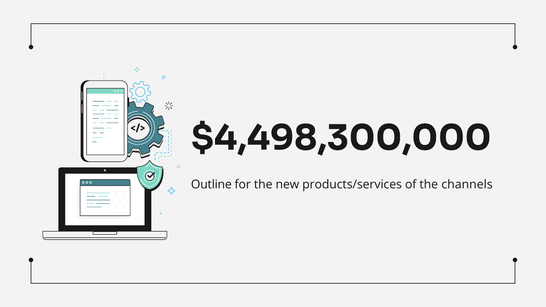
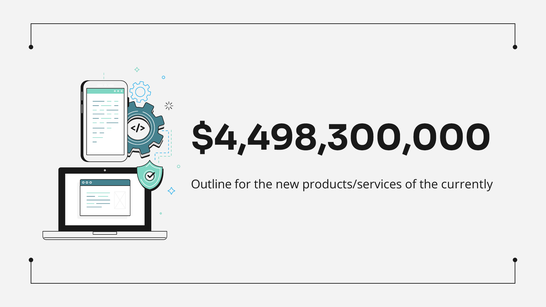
channels: channels -> currently
